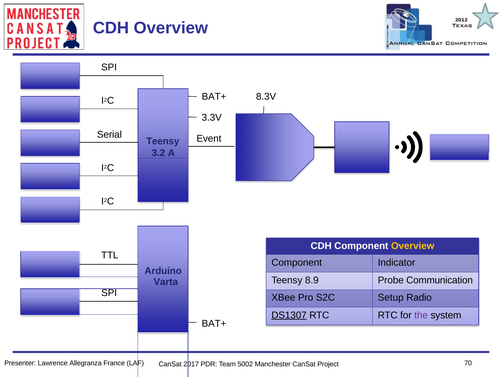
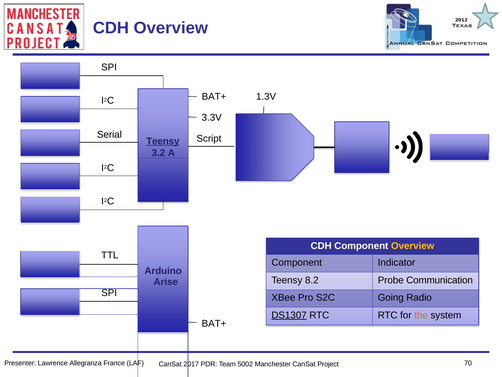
8.3V: 8.3V -> 1.3V
Event: Event -> Script
Teensy at (163, 141) underline: none -> present
8.9: 8.9 -> 8.2
Varta: Varta -> Arise
Setup: Setup -> Going
the colour: purple -> orange
